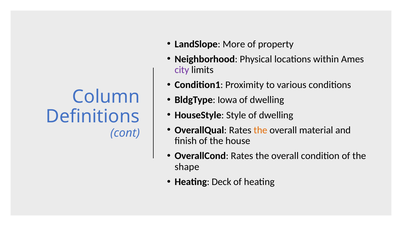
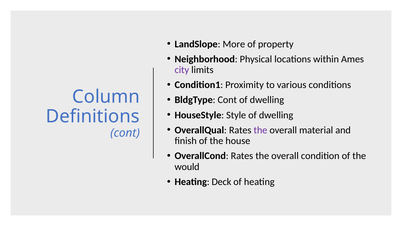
BldgType Iowa: Iowa -> Cont
the at (260, 130) colour: orange -> purple
shape: shape -> would
